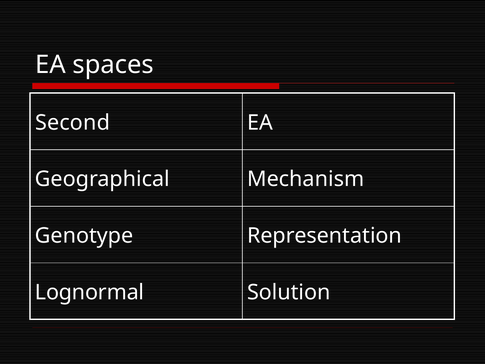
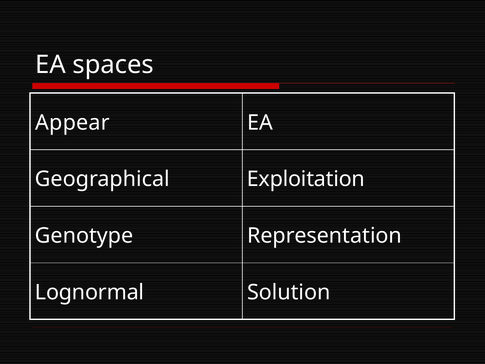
Second: Second -> Appear
Mechanism: Mechanism -> Exploitation
